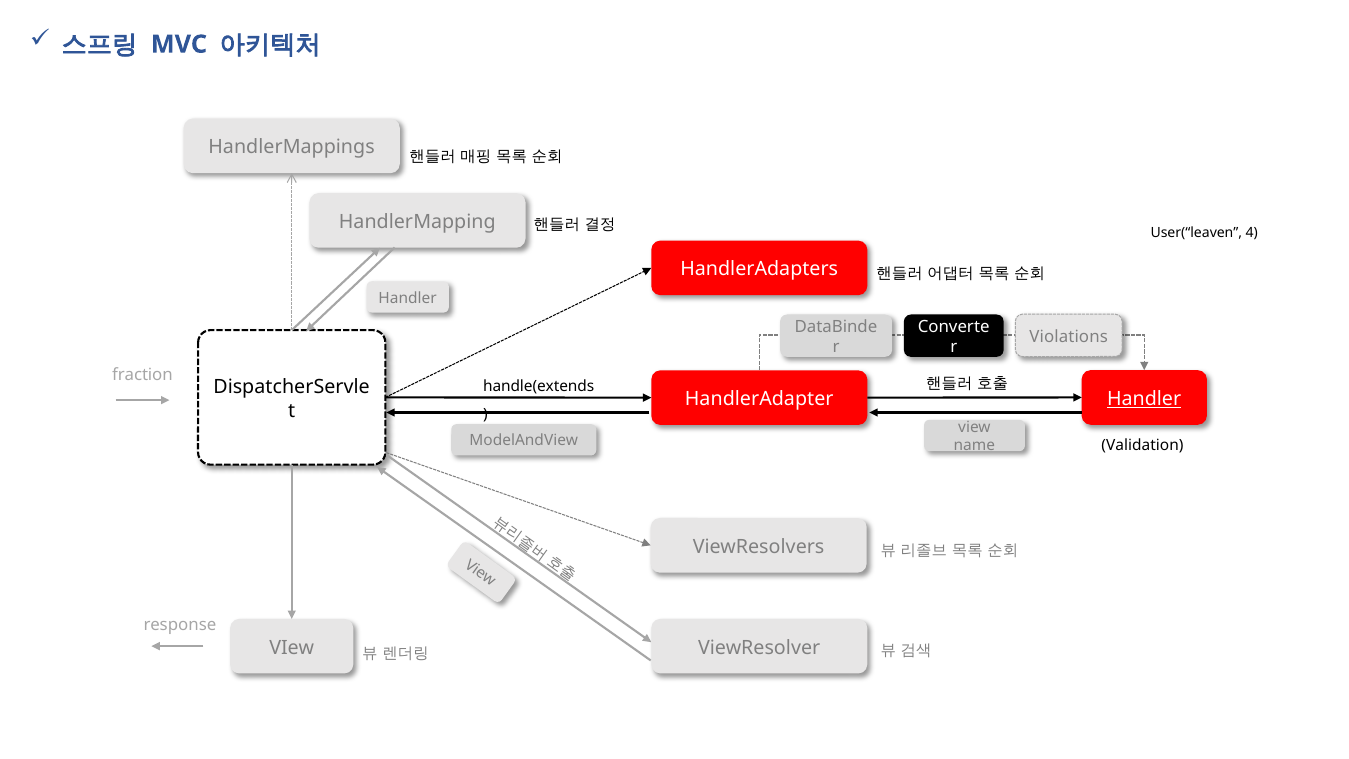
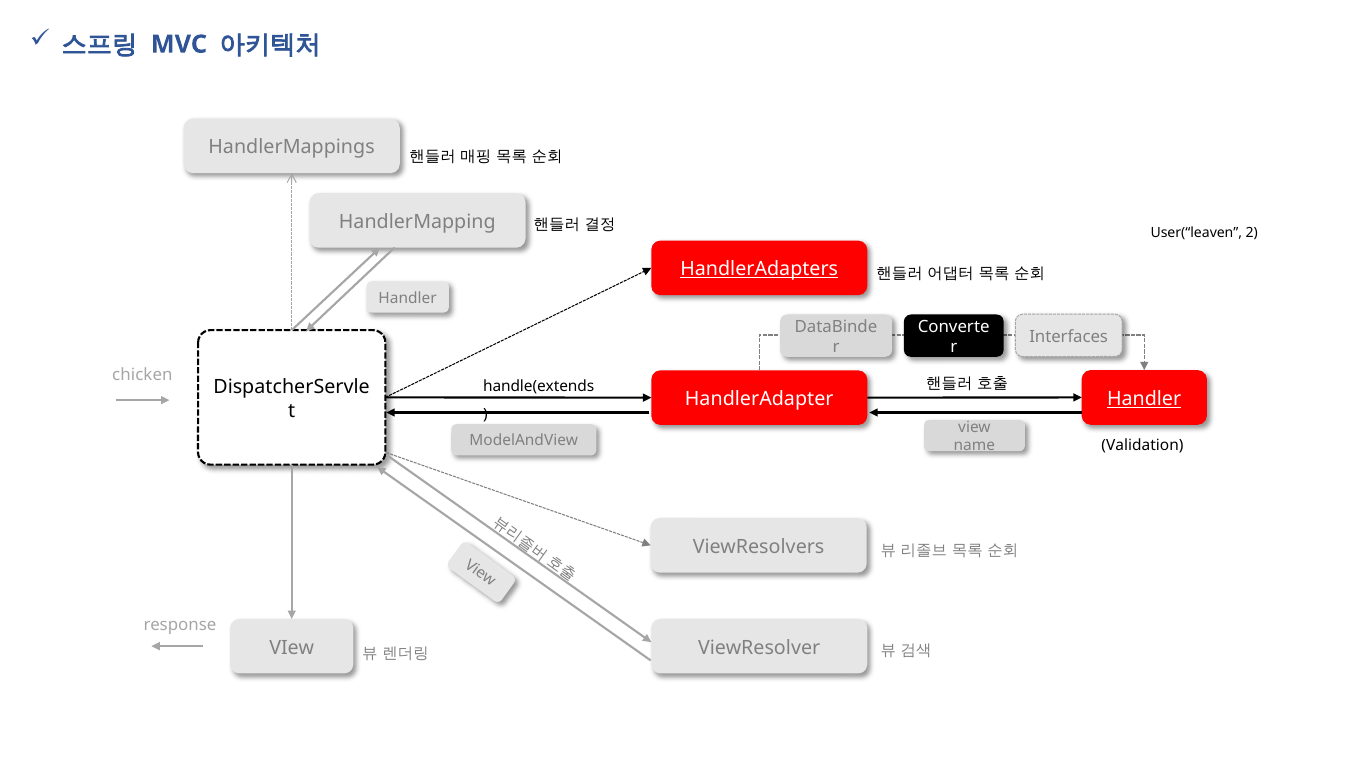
4: 4 -> 2
HandlerAdapters underline: none -> present
Violations: Violations -> Interfaces
fraction: fraction -> chicken
